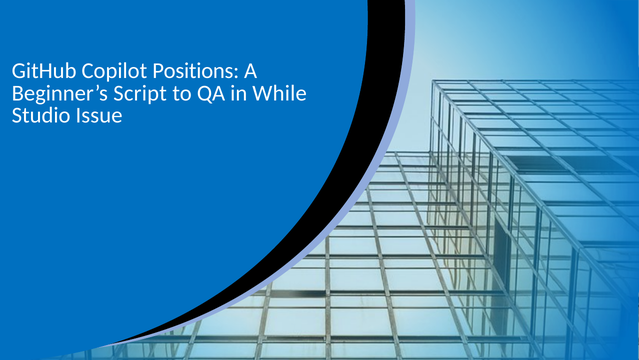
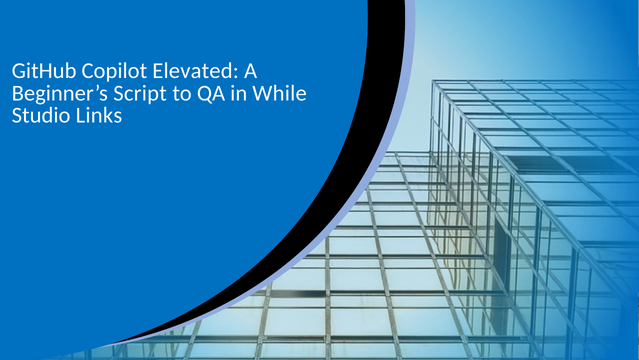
Positions: Positions -> Elevated
Issue: Issue -> Links
